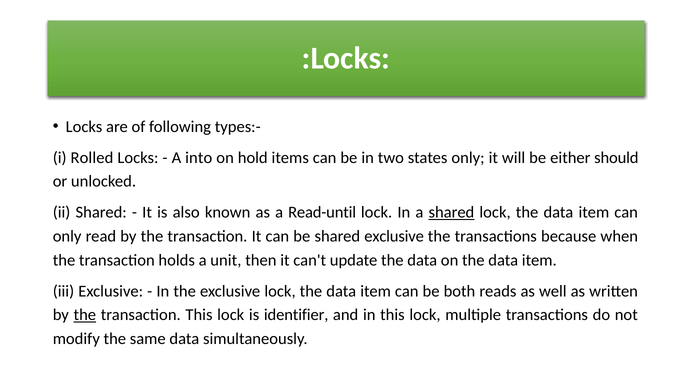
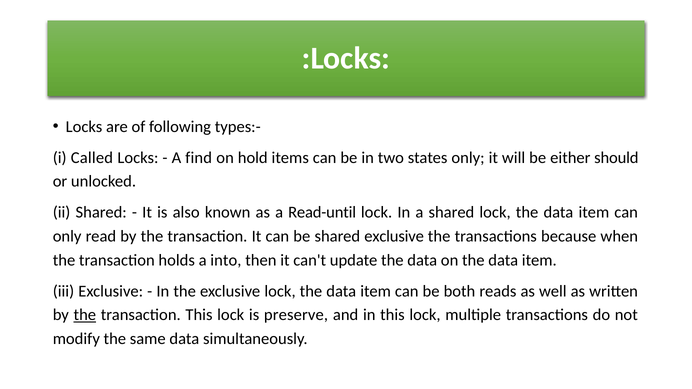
Rolled: Rolled -> Called
into: into -> find
shared at (451, 213) underline: present -> none
unit: unit -> into
identifier: identifier -> preserve
